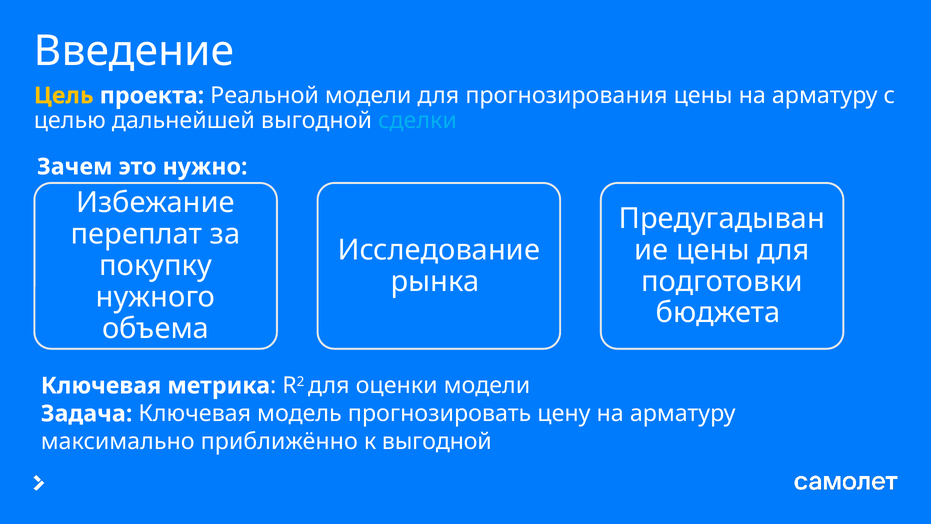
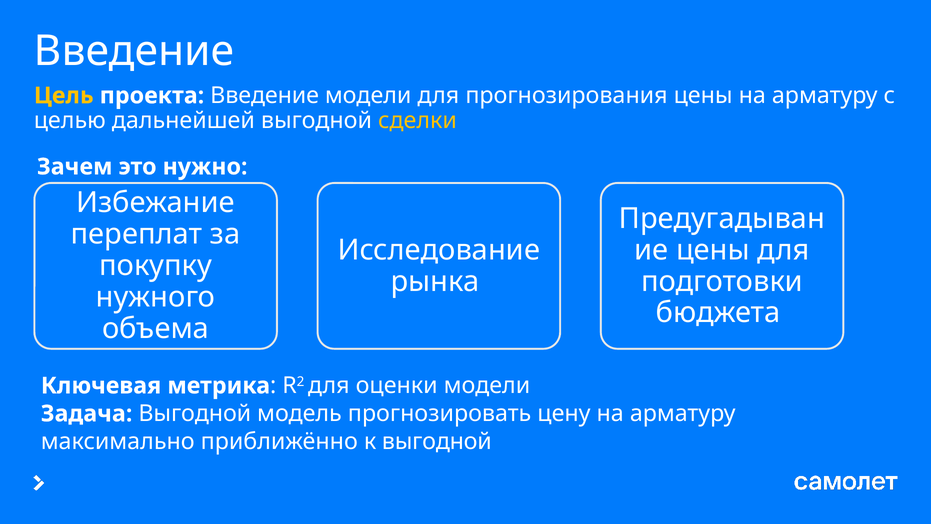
проекта Реальной: Реальной -> Введение
сделки colour: light blue -> yellow
Задача Ключевая: Ключевая -> Выгодной
